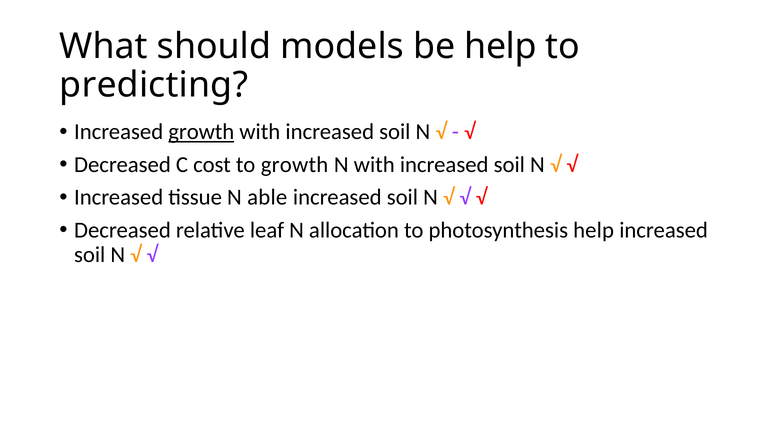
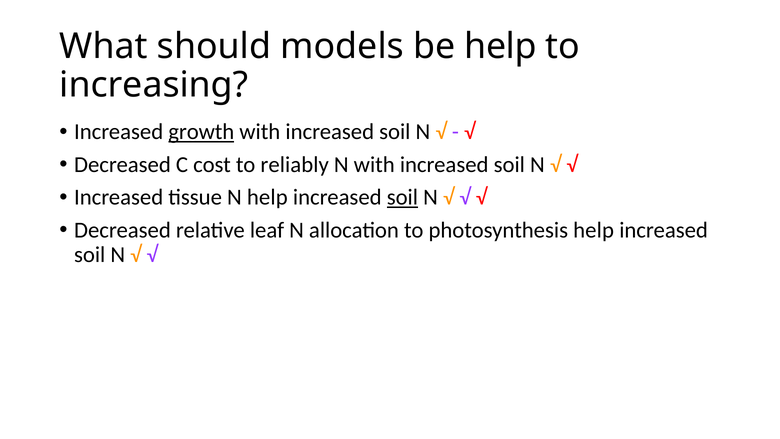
predicting: predicting -> increasing
to growth: growth -> reliably
N able: able -> help
soil at (402, 197) underline: none -> present
